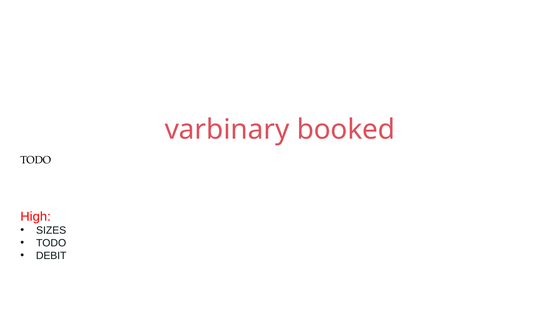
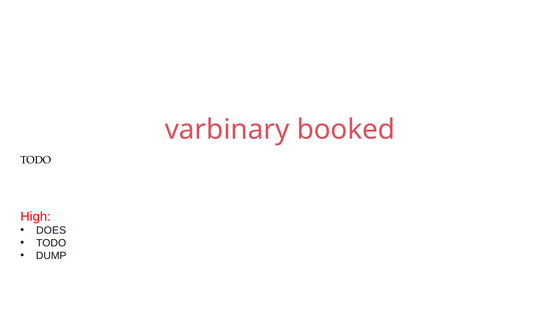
SIZES: SIZES -> DOES
DEBIT: DEBIT -> DUMP
